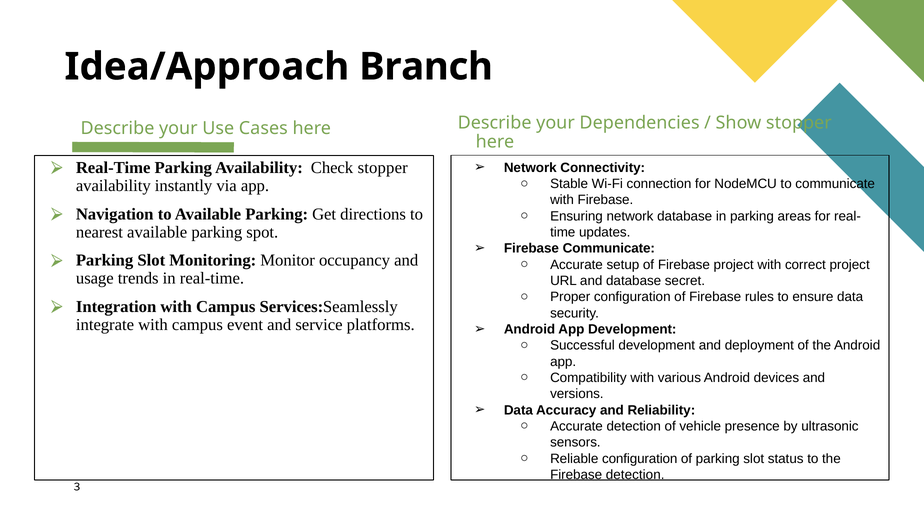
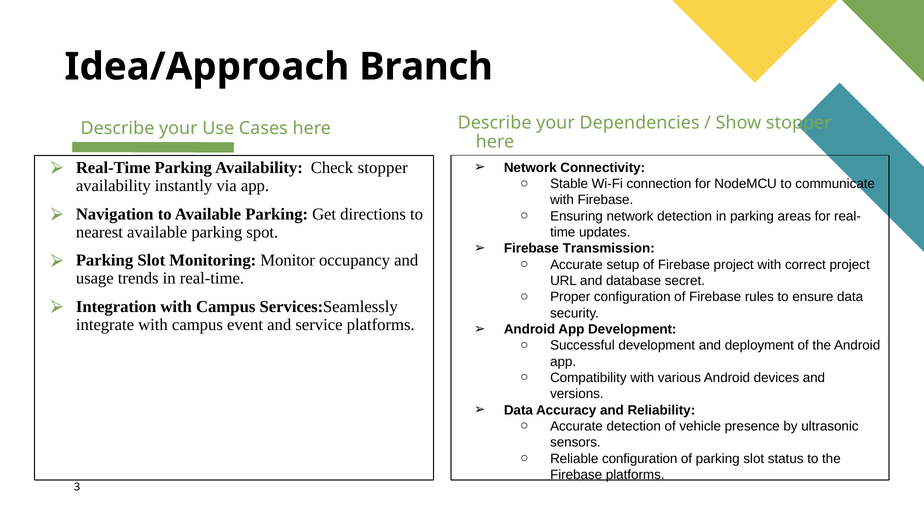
network database: database -> detection
Firebase Communicate: Communicate -> Transmission
Firebase detection: detection -> platforms
